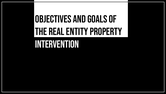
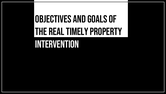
Entity: Entity -> Timely
